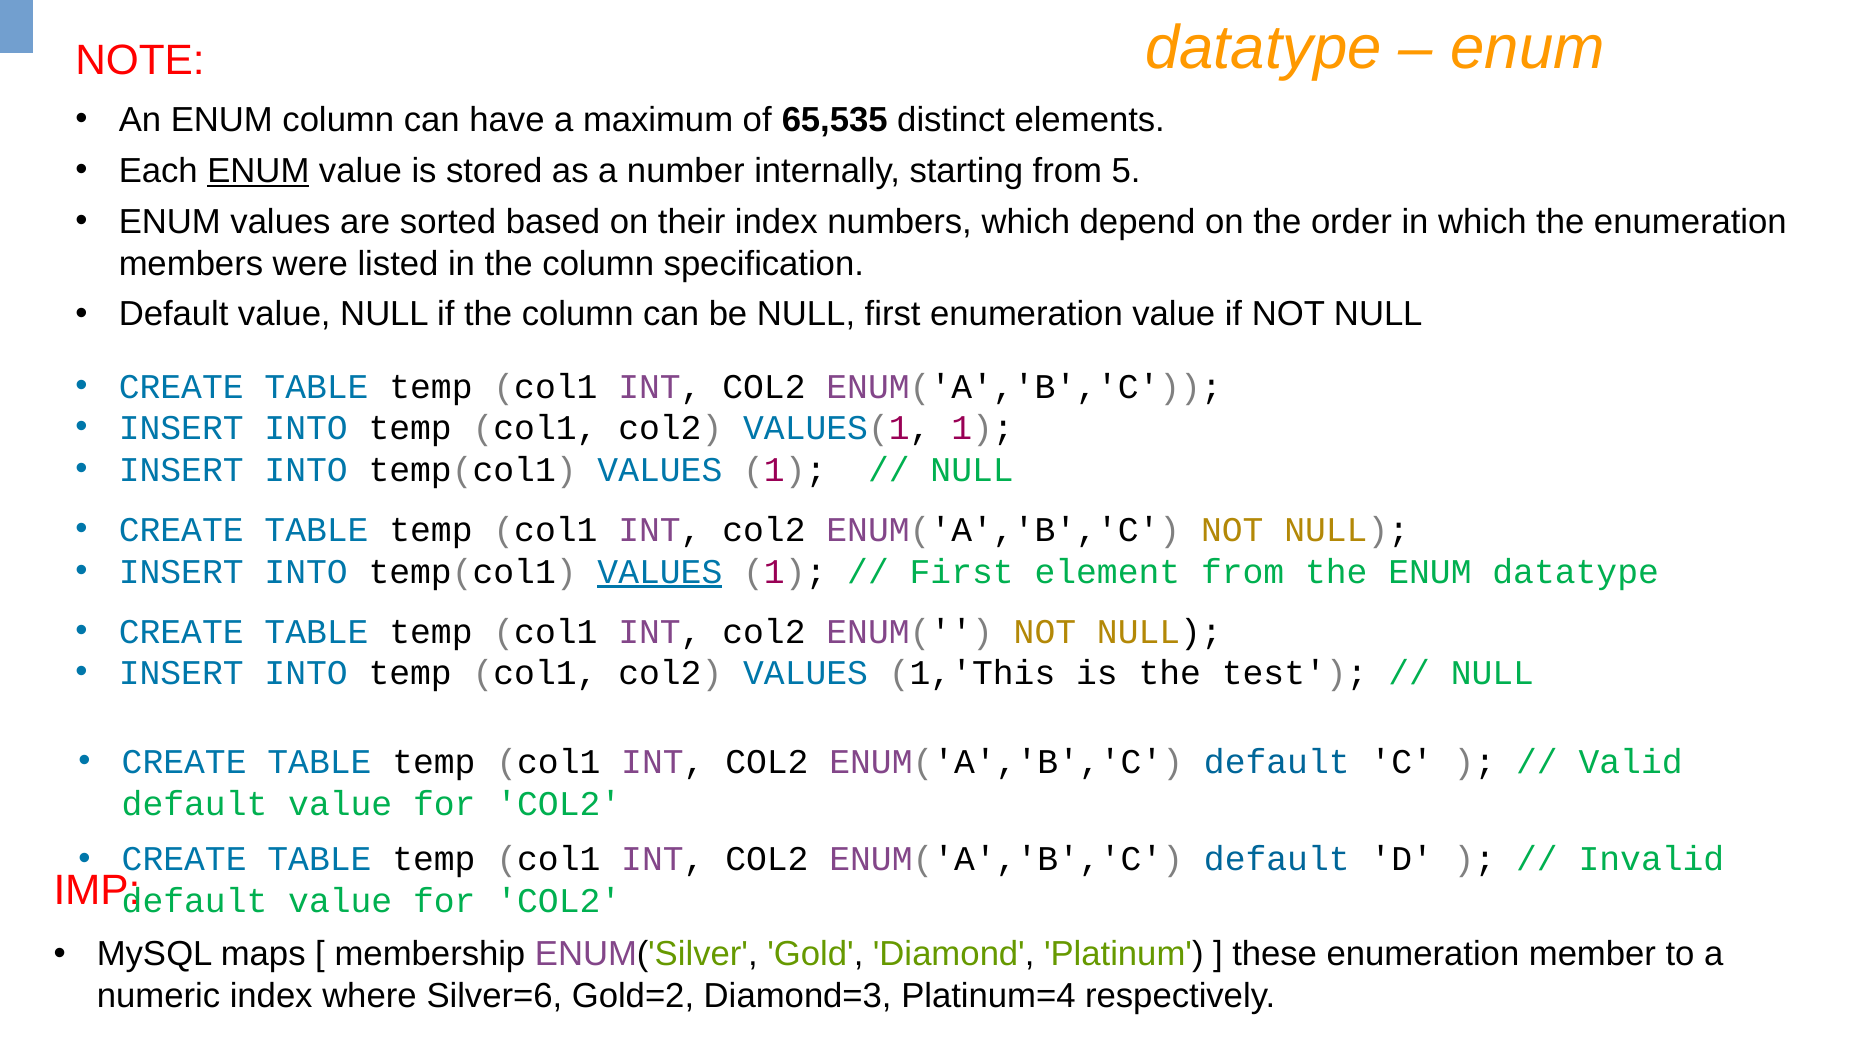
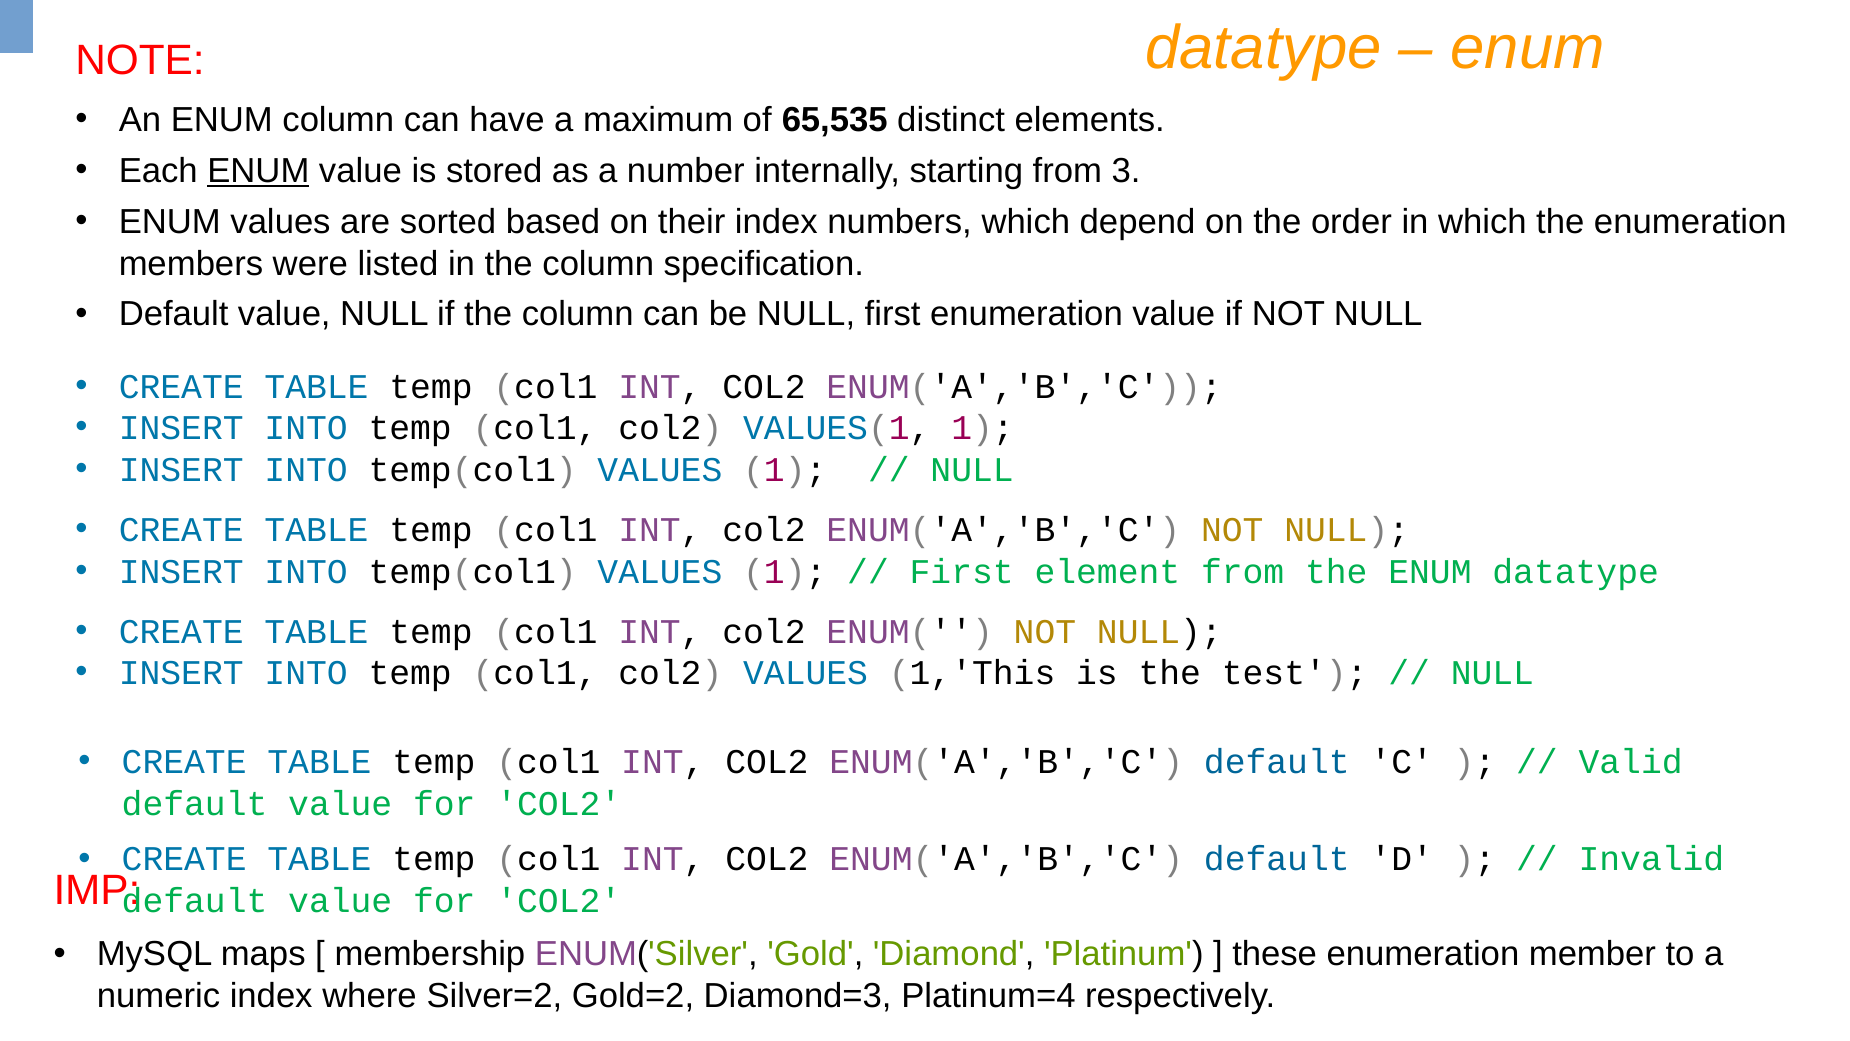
5: 5 -> 3
VALUES at (660, 571) underline: present -> none
Silver=6: Silver=6 -> Silver=2
